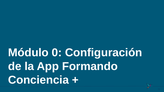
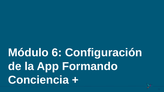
0: 0 -> 6
